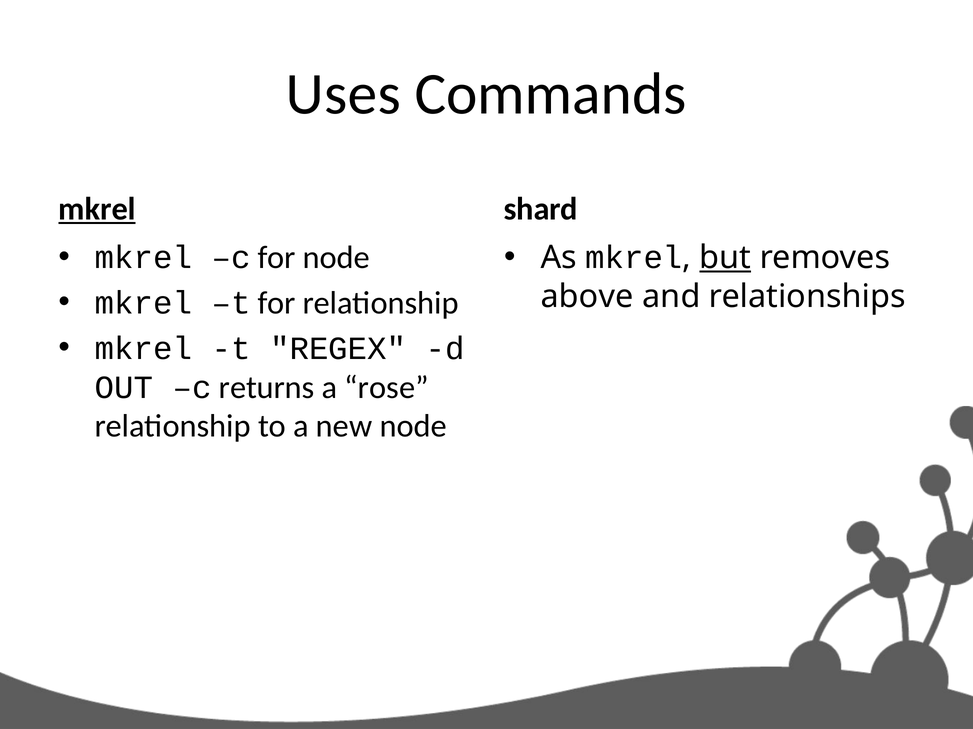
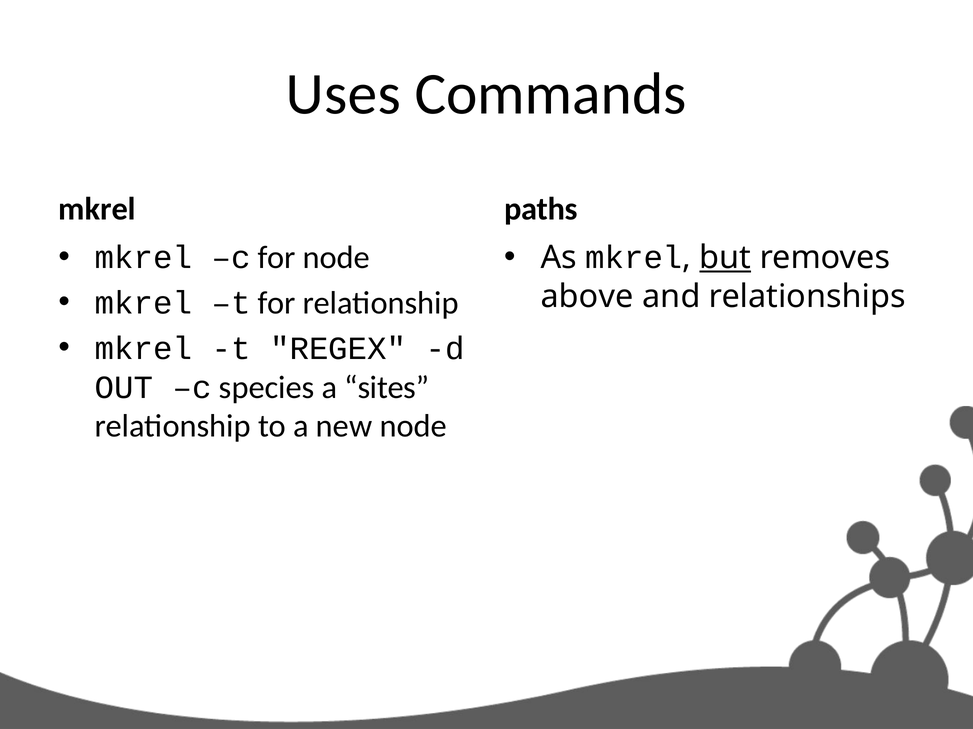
mkrel at (97, 209) underline: present -> none
shard: shard -> paths
returns: returns -> species
rose: rose -> sites
